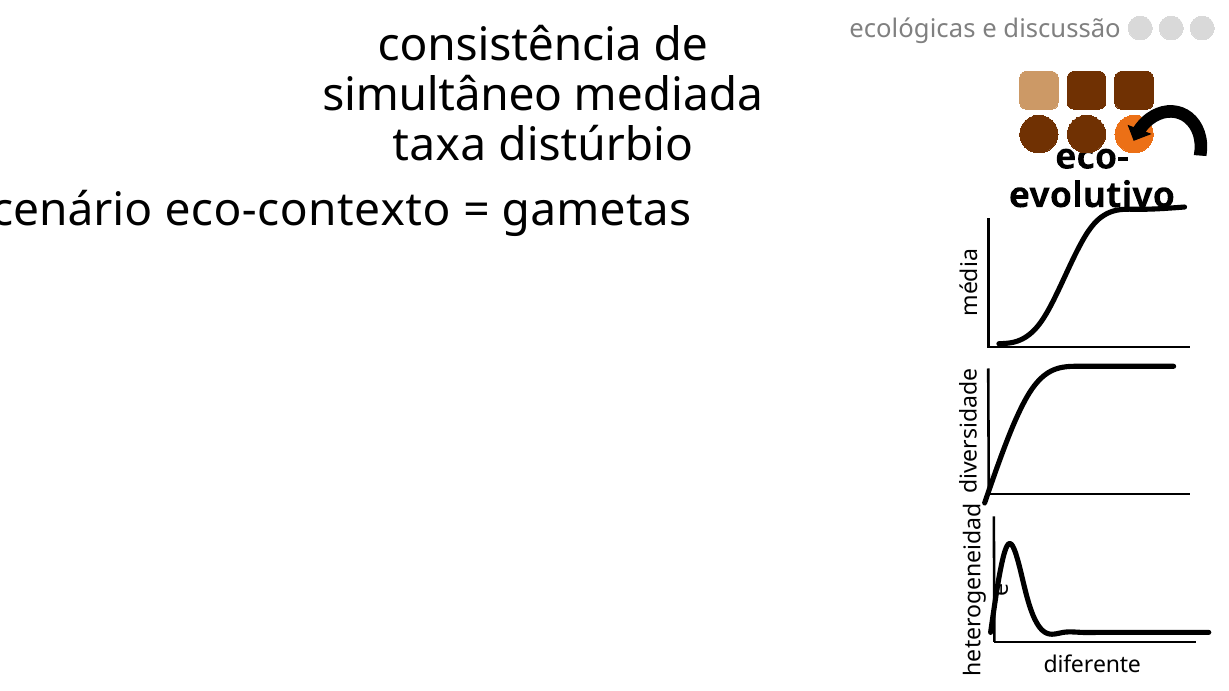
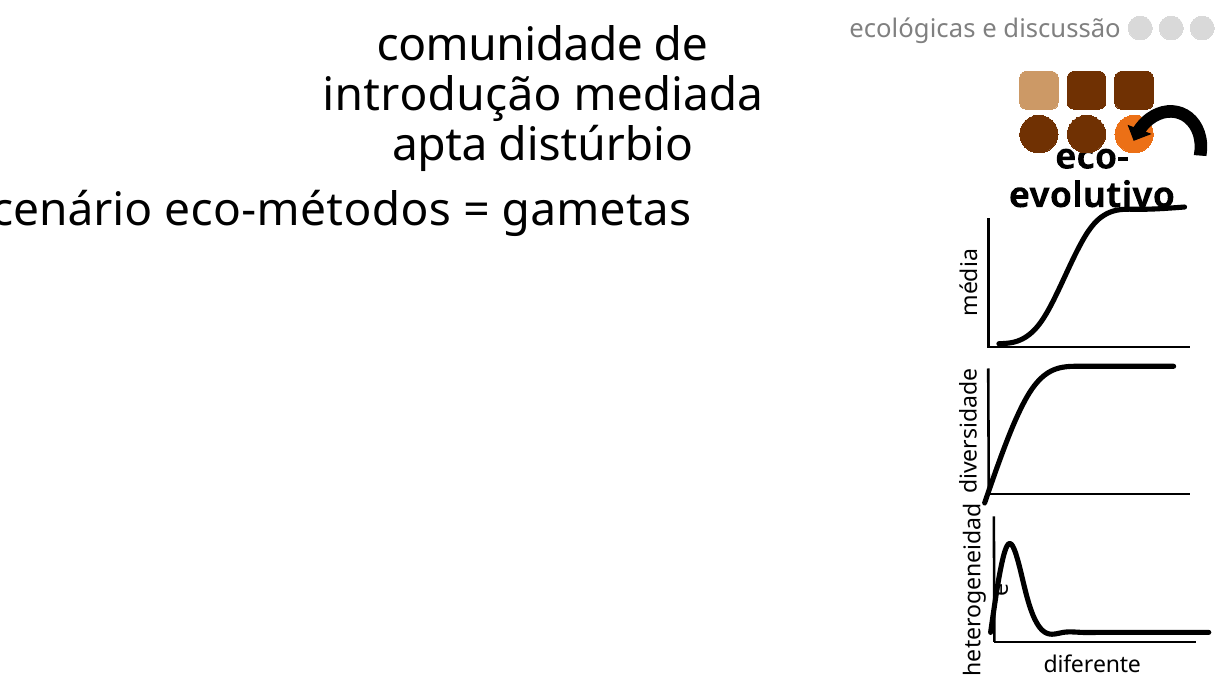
consistência: consistência -> comunidade
simultâneo: simultâneo -> introdução
taxa: taxa -> apta
eco-contexto: eco-contexto -> eco-métodos
